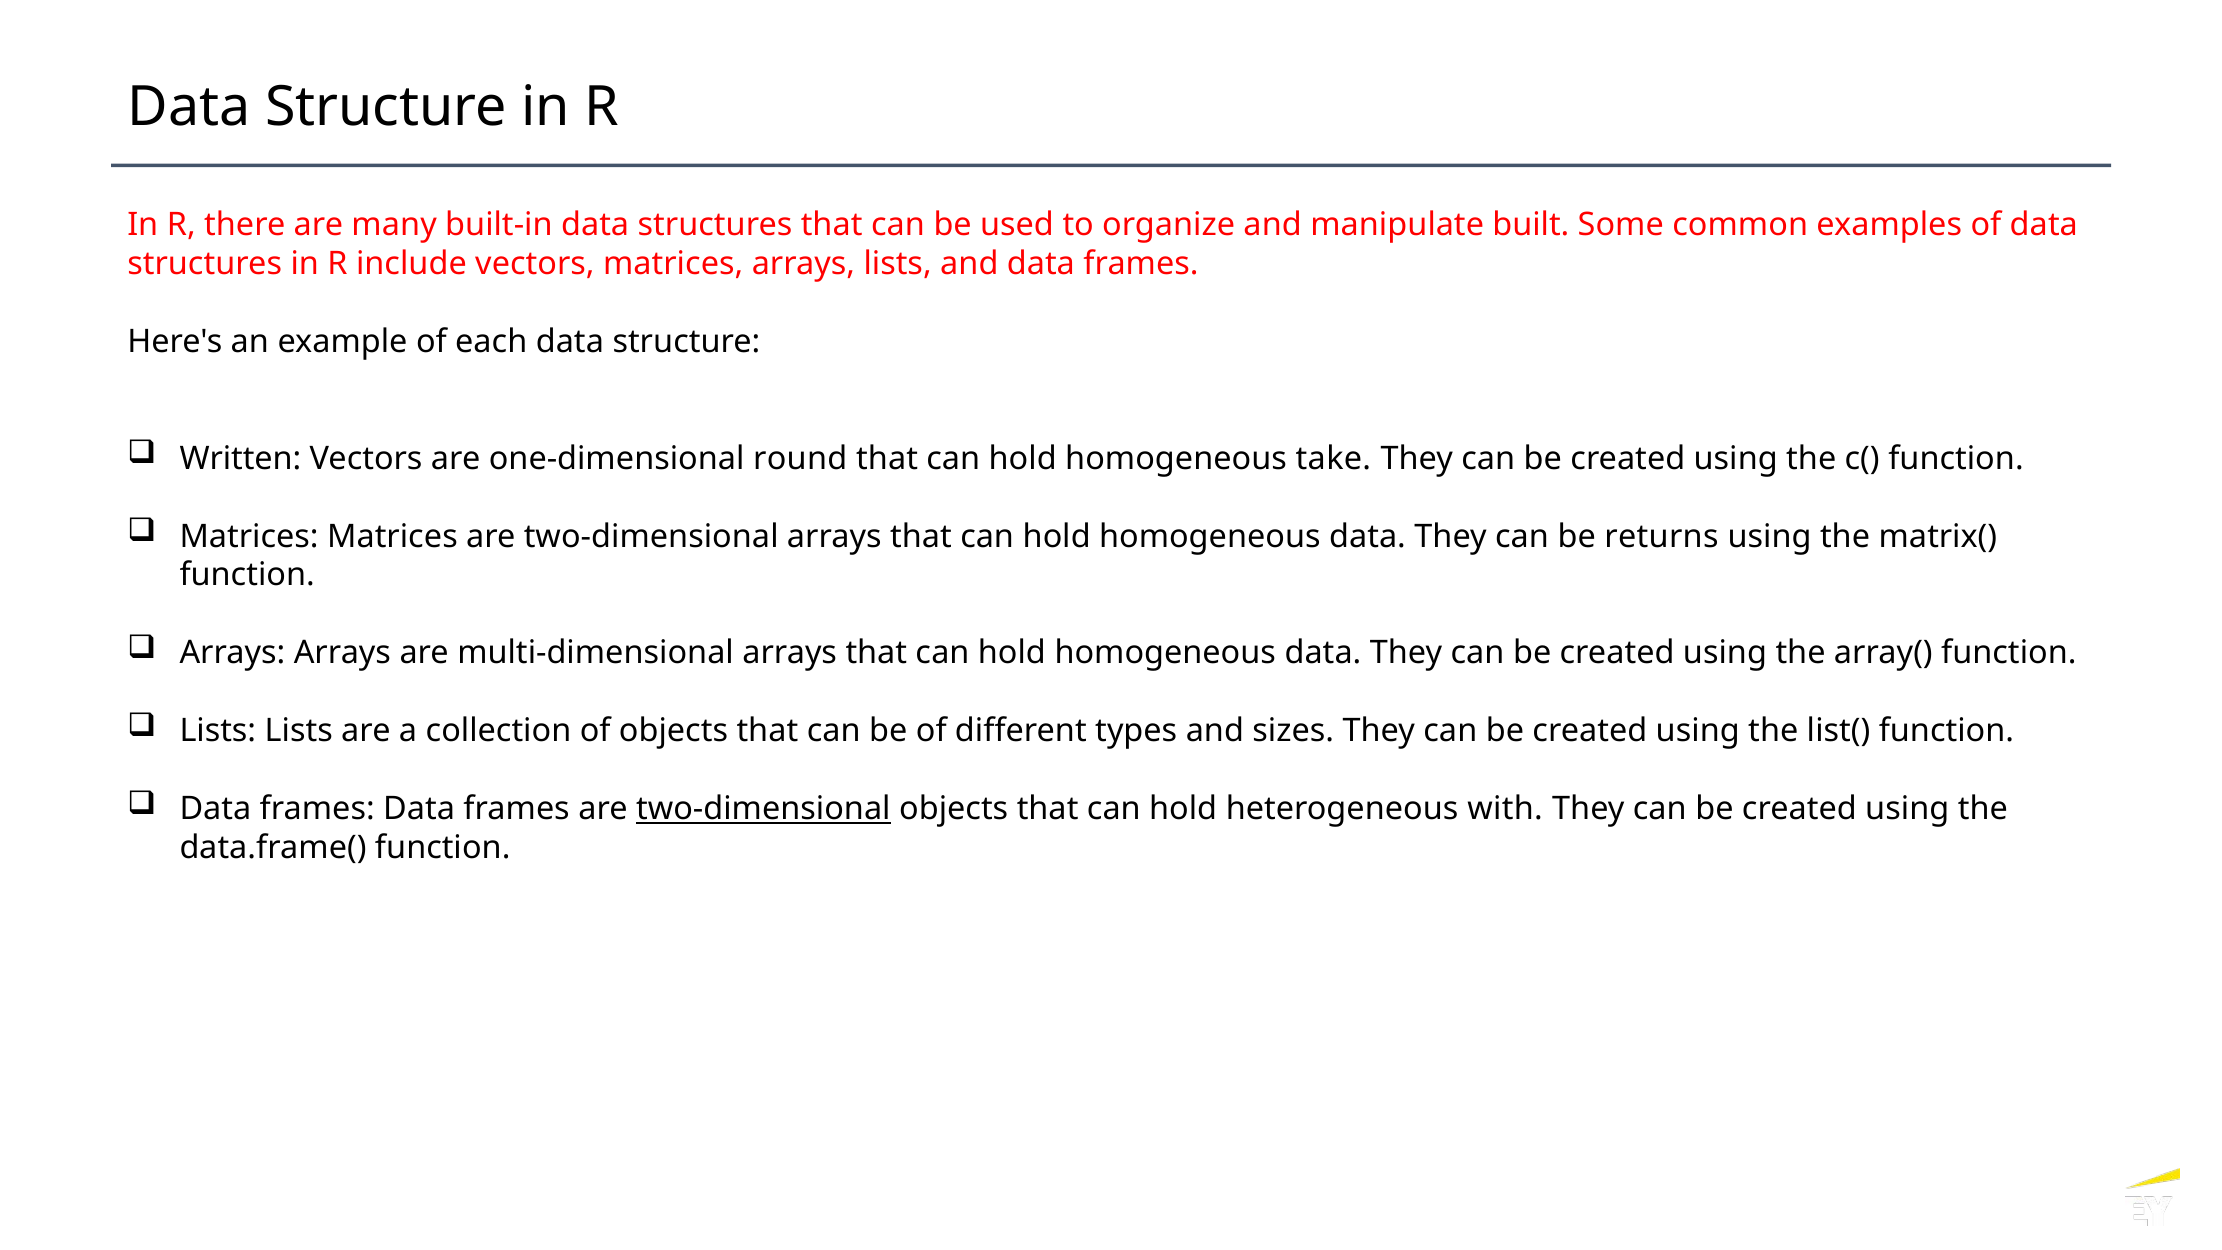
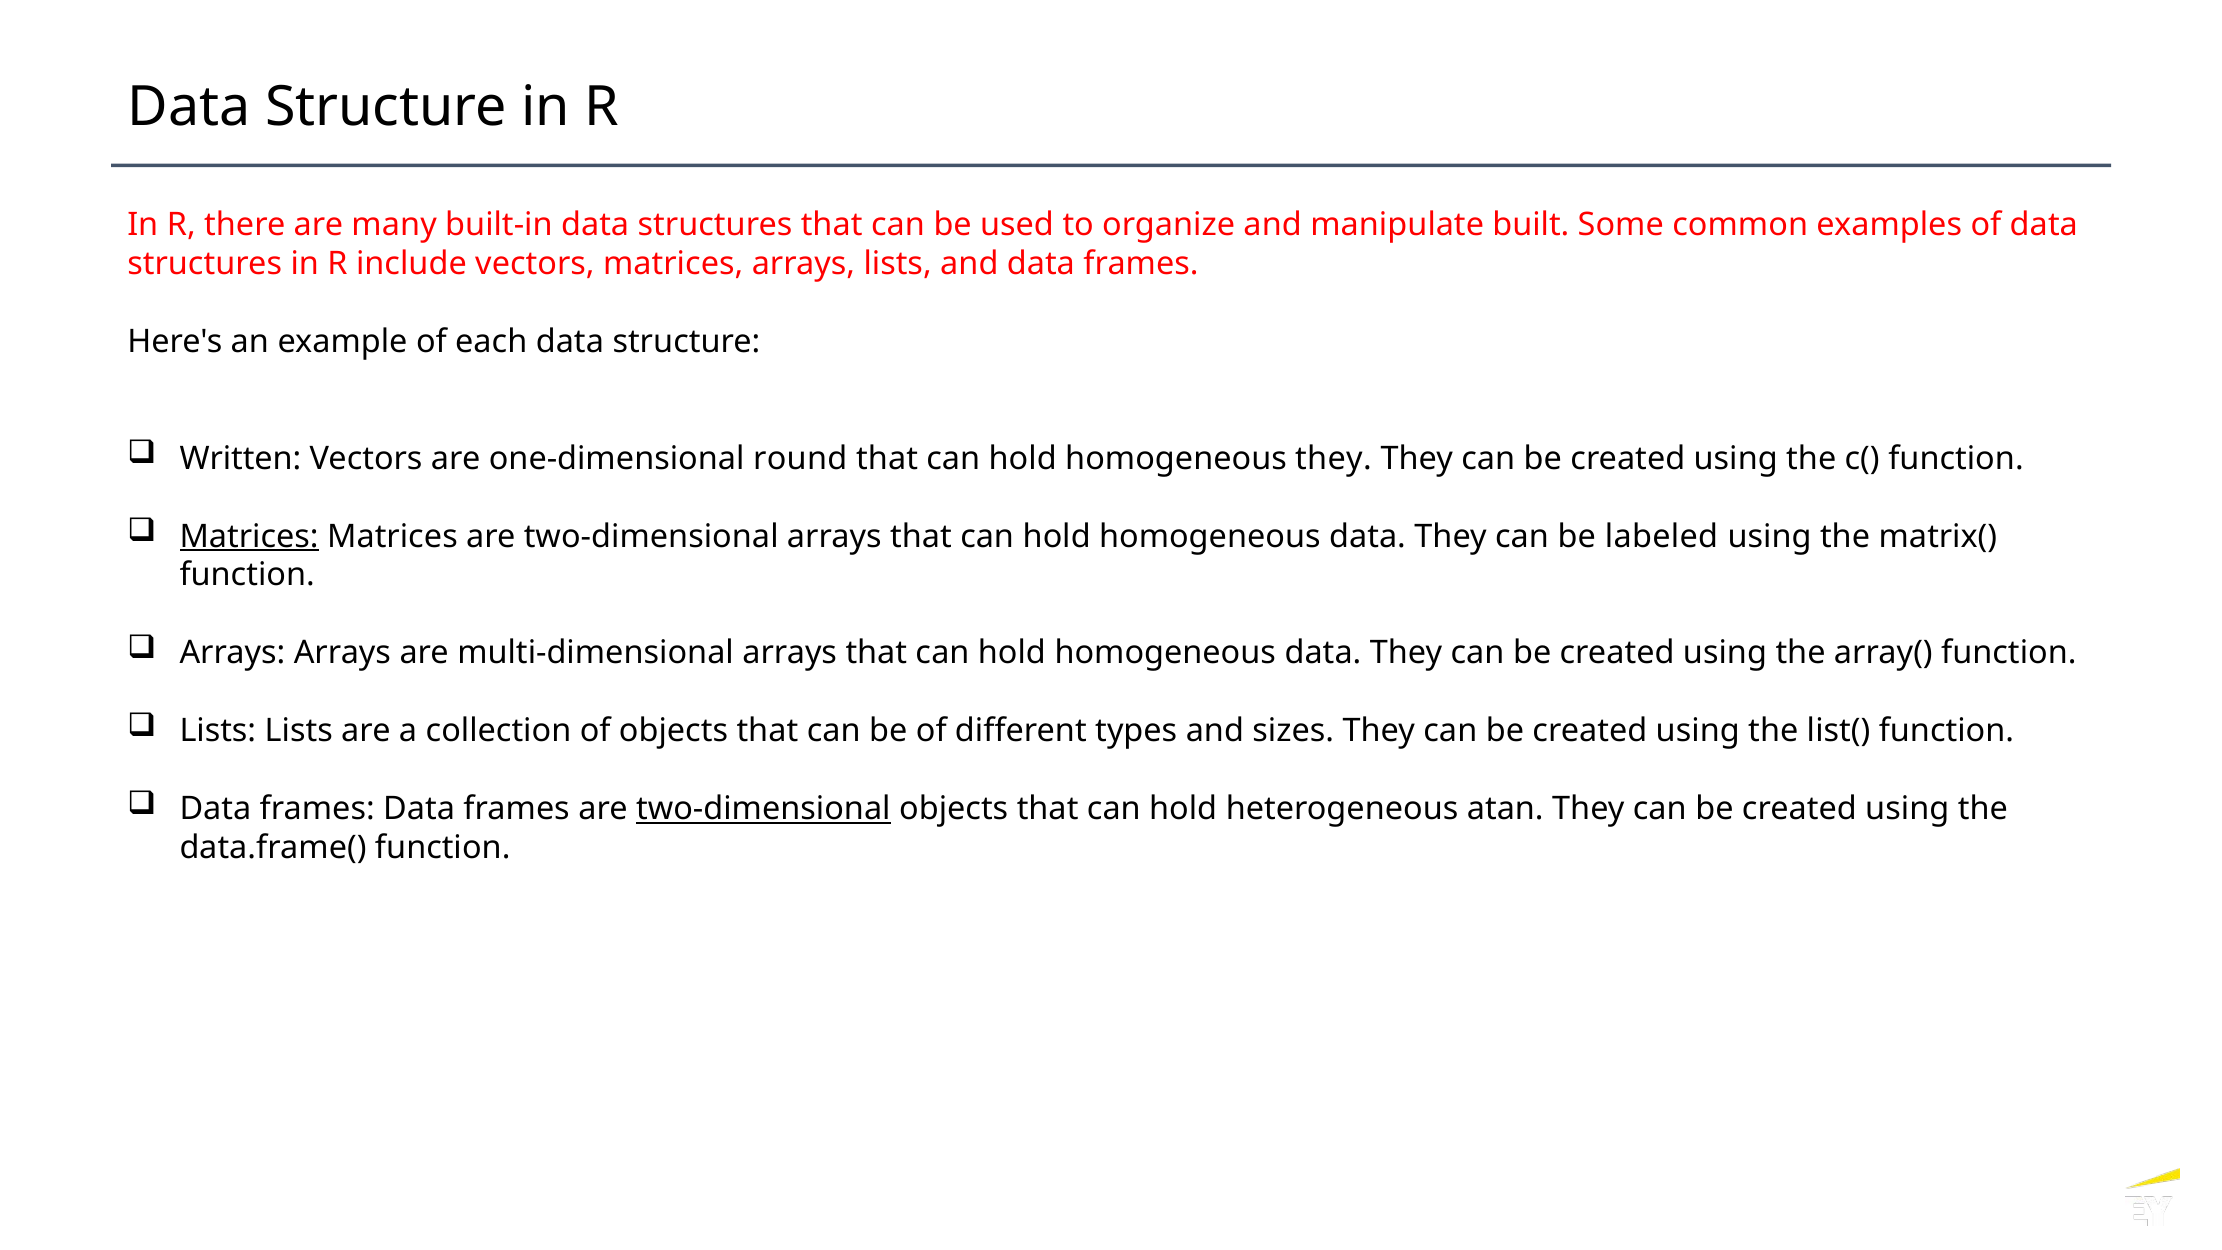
homogeneous take: take -> they
Matrices at (249, 536) underline: none -> present
returns: returns -> labeled
with: with -> atan
